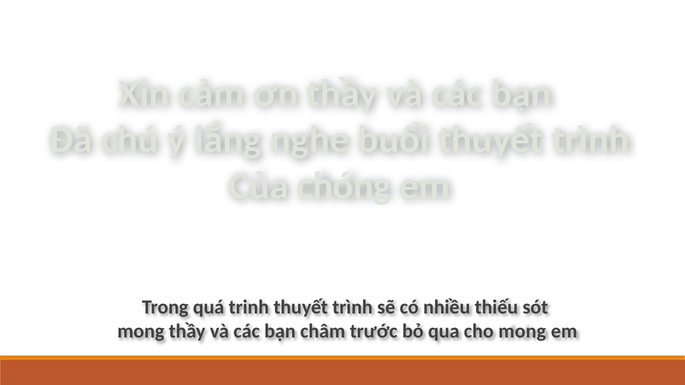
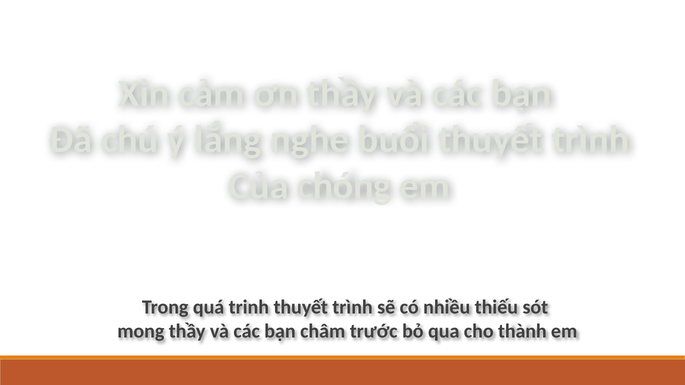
cho mong: mong -> thành
